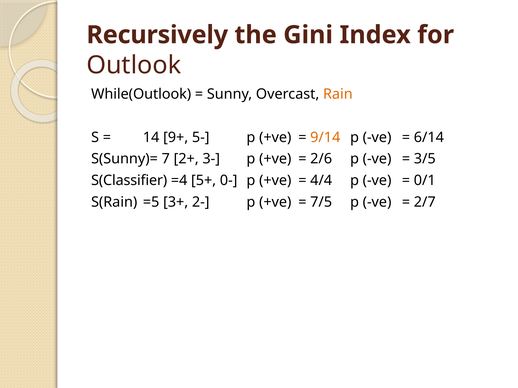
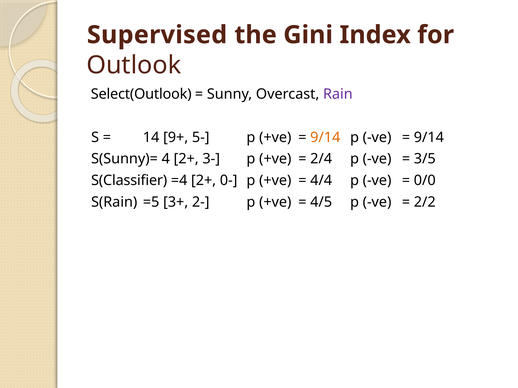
Recursively: Recursively -> Supervised
While(Outlook: While(Outlook -> Select(Outlook
Rain colour: orange -> purple
6/14 at (429, 137): 6/14 -> 9/14
7: 7 -> 4
2/6: 2/6 -> 2/4
=4 5+: 5+ -> 2+
0/1: 0/1 -> 0/0
7/5: 7/5 -> 4/5
2/7: 2/7 -> 2/2
